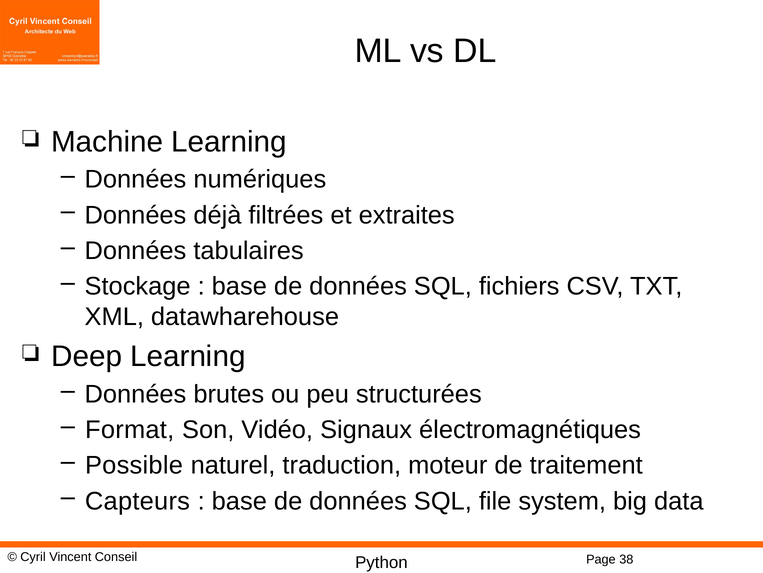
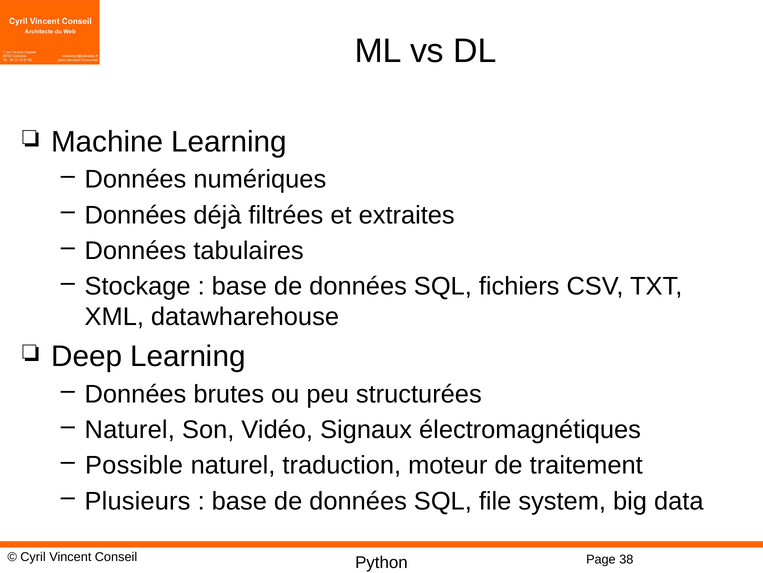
Format at (130, 429): Format -> Naturel
Capteurs: Capteurs -> Plusieurs
